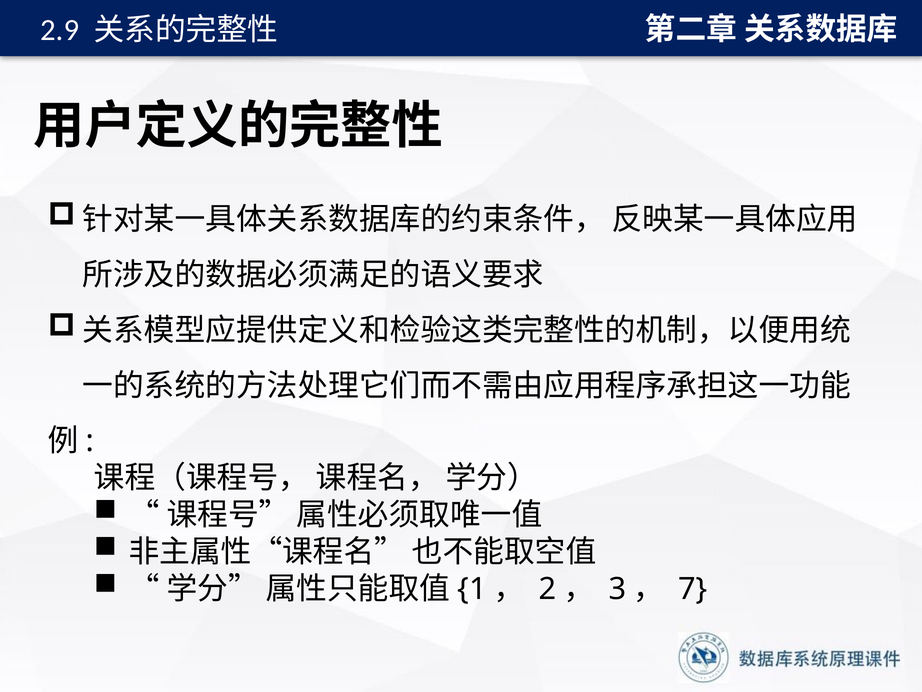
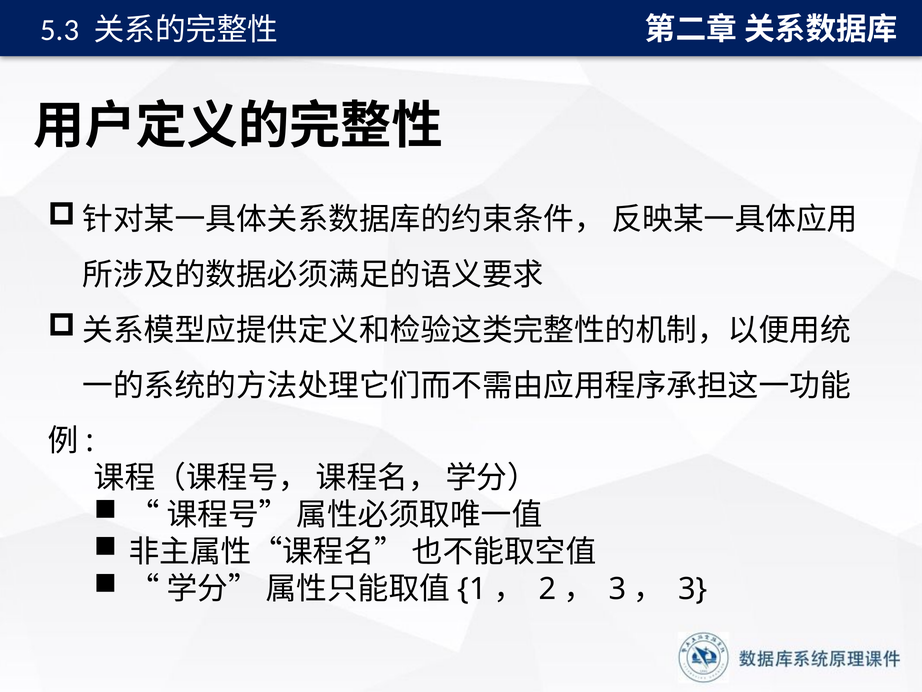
2.9: 2.9 -> 5.3
7 at (693, 588): 7 -> 3
